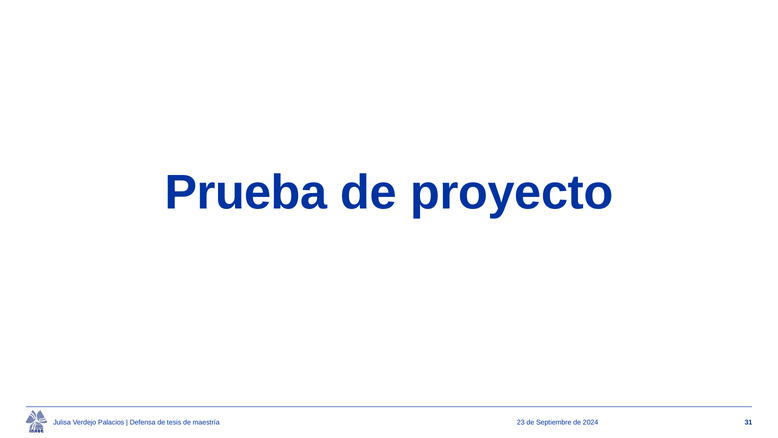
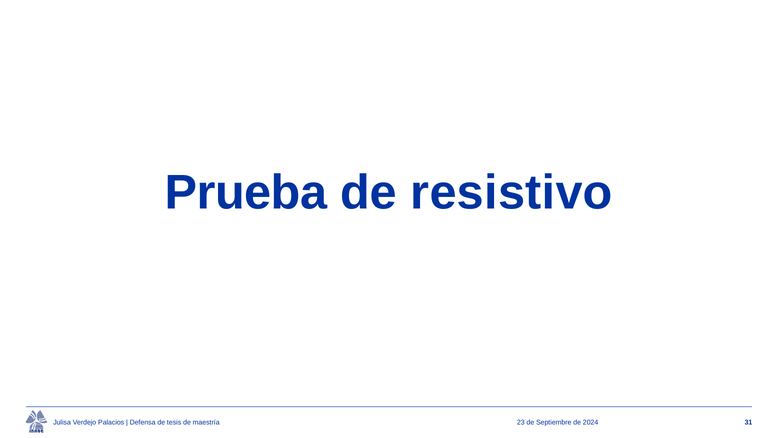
proyecto: proyecto -> resistivo
